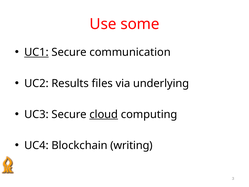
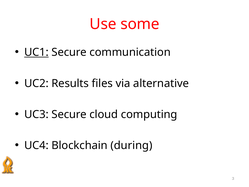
underlying: underlying -> alternative
cloud underline: present -> none
writing: writing -> during
